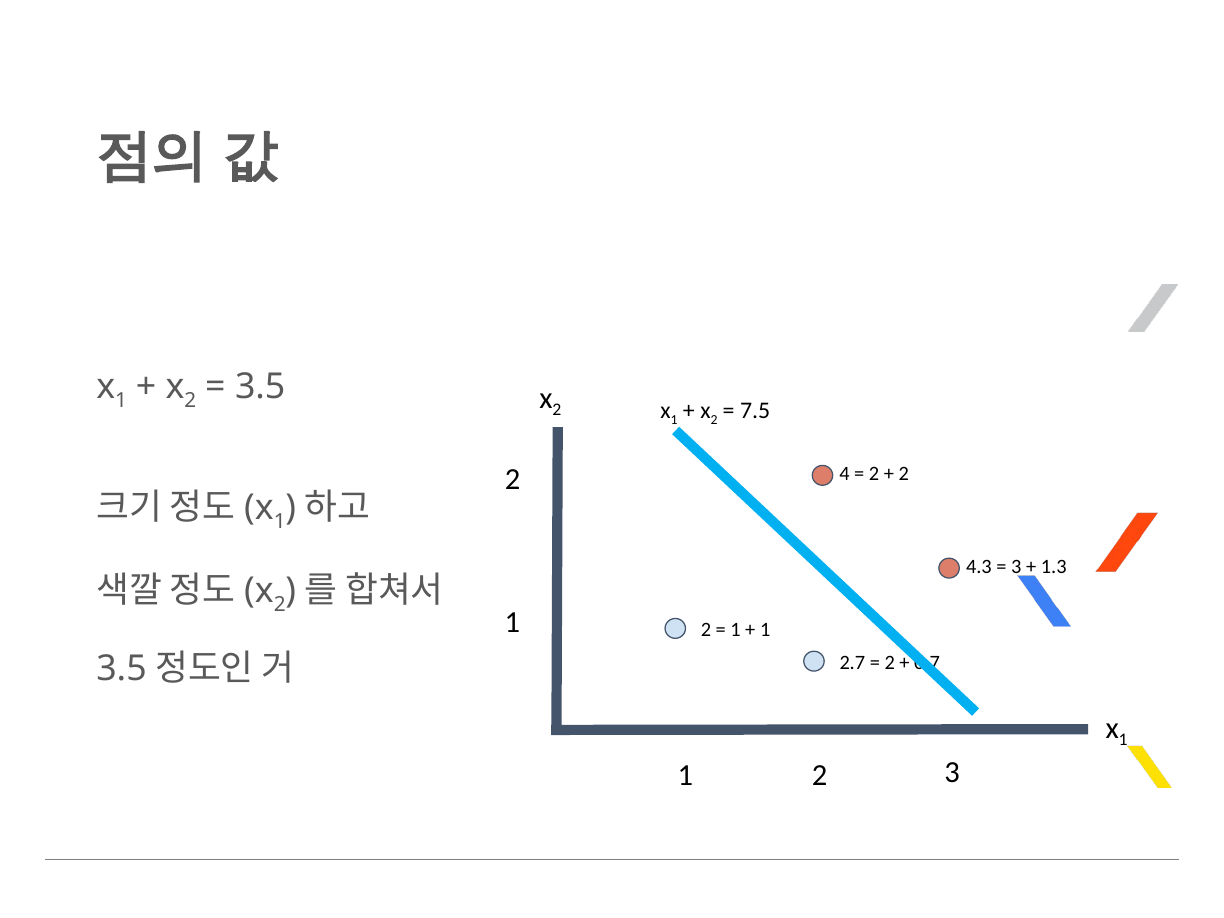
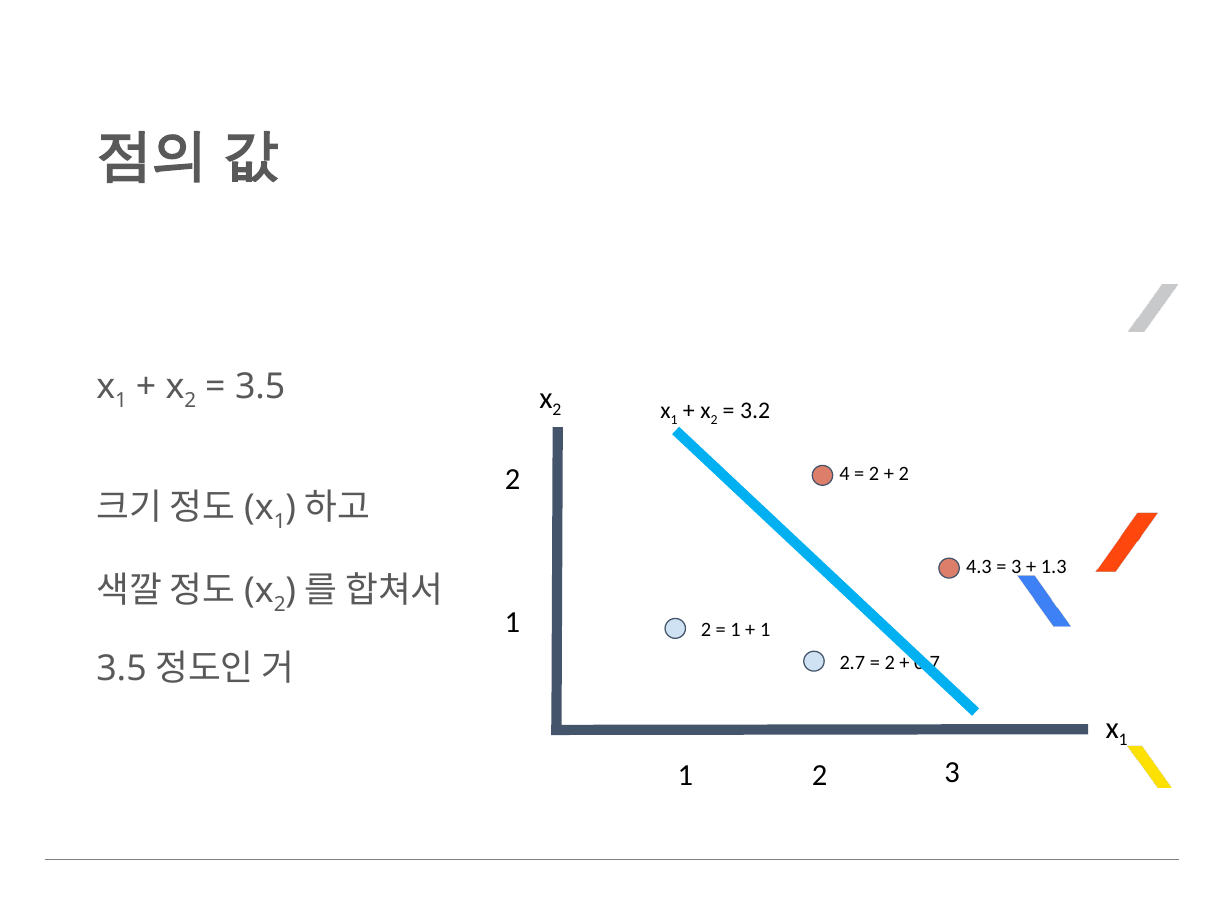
7.5: 7.5 -> 3.2
